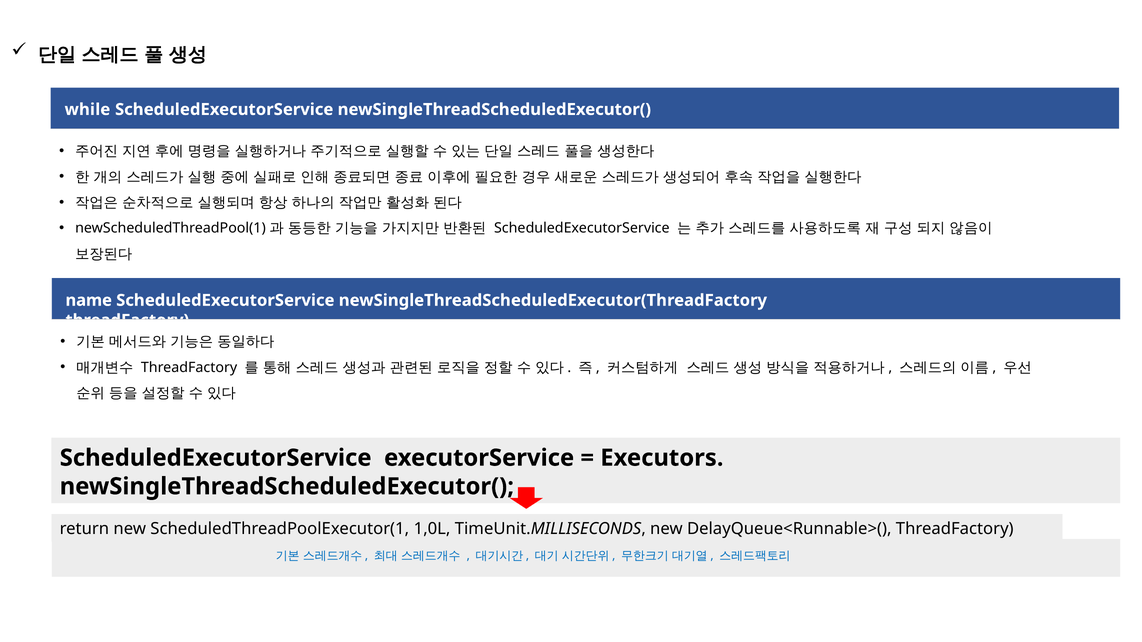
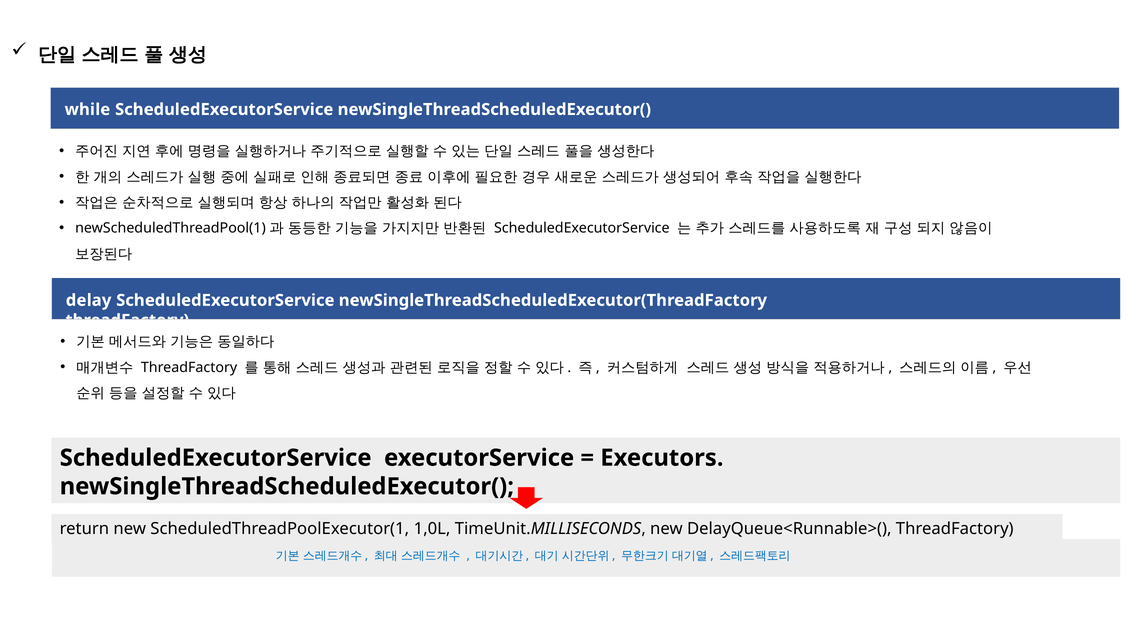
name: name -> delay
